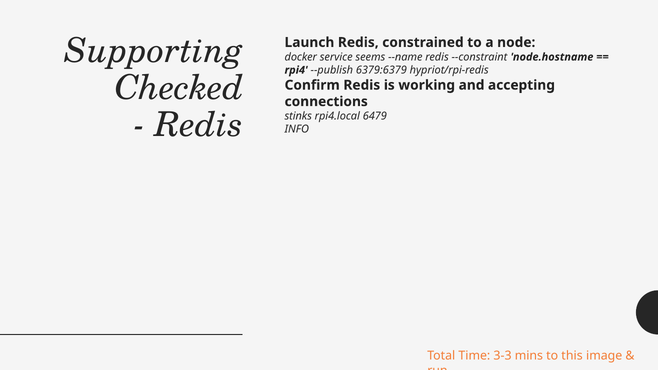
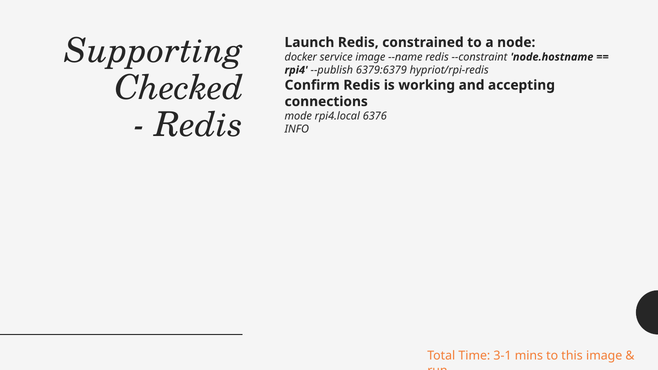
service seems: seems -> image
stinks: stinks -> mode
6479: 6479 -> 6376
3-3: 3-3 -> 3-1
